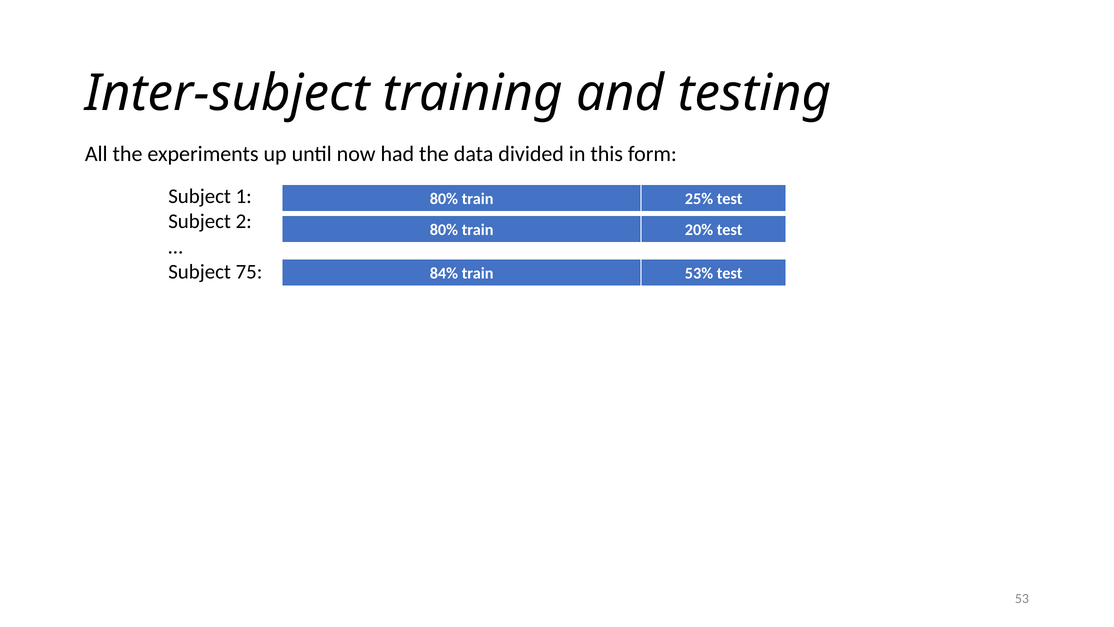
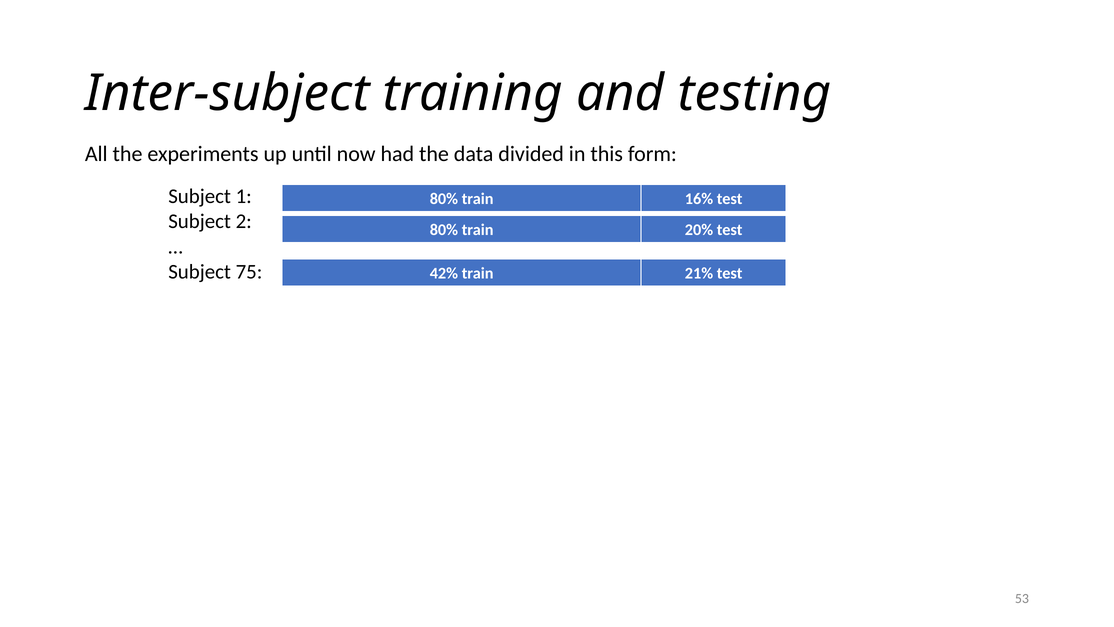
25%: 25% -> 16%
84%: 84% -> 42%
53%: 53% -> 21%
